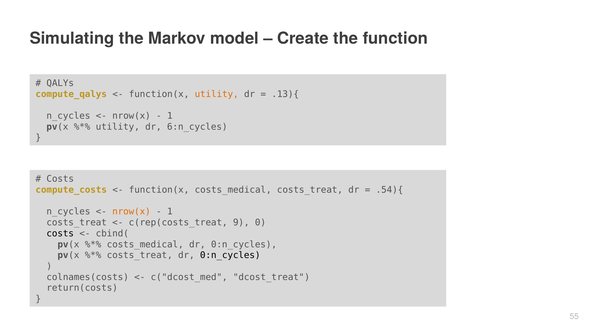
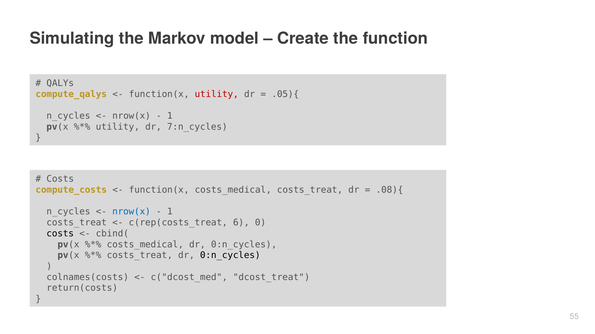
utility at (217, 94) colour: orange -> red
.13){: .13){ -> .05){
6:n_cycles: 6:n_cycles -> 7:n_cycles
.54){: .54){ -> .08){
nrow(x at (131, 212) colour: orange -> blue
9: 9 -> 6
